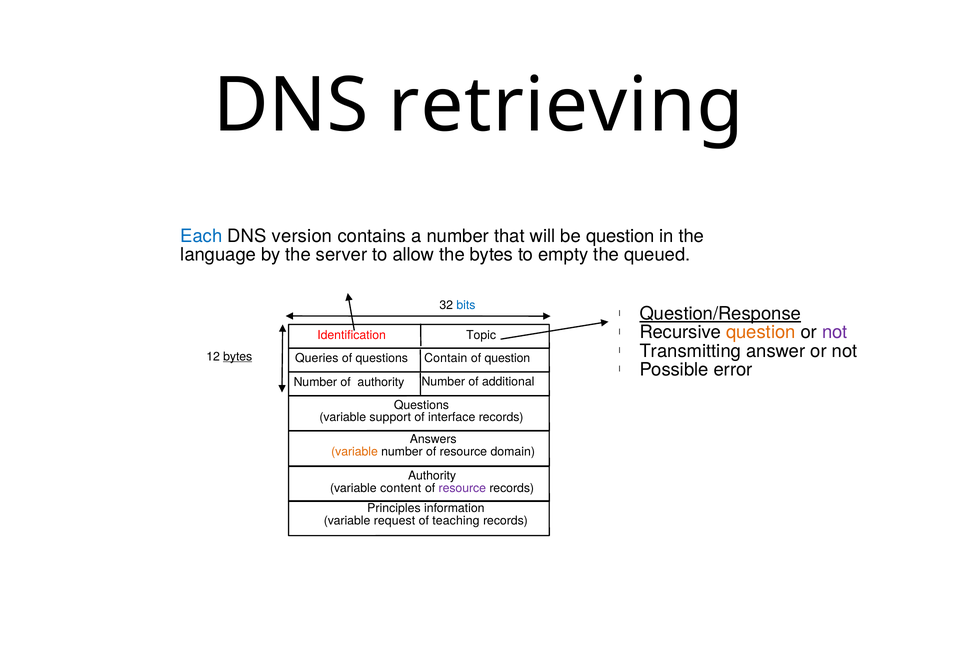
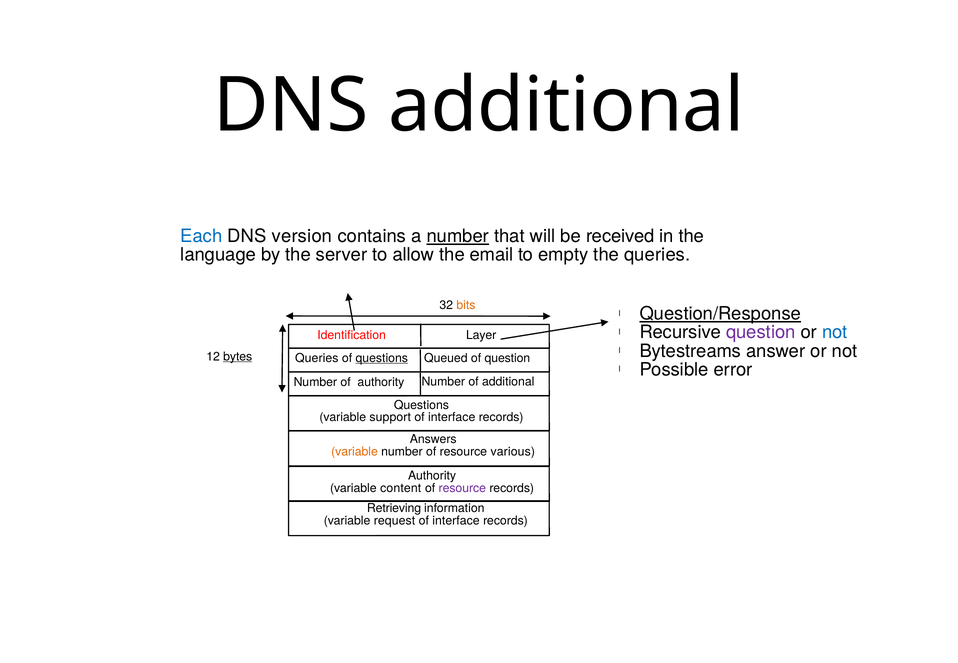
DNS retrieving: retrieving -> additional
number at (458, 236) underline: none -> present
be question: question -> received
the bytes: bytes -> email
the queued: queued -> queries
bits colour: blue -> orange
question at (761, 333) colour: orange -> purple
not at (835, 333) colour: purple -> blue
Topic: Topic -> Layer
Transmitting: Transmitting -> Bytestreams
questions at (382, 358) underline: none -> present
Contain: Contain -> Queued
domain: domain -> various
Principles: Principles -> Retrieving
teaching at (456, 521): teaching -> interface
